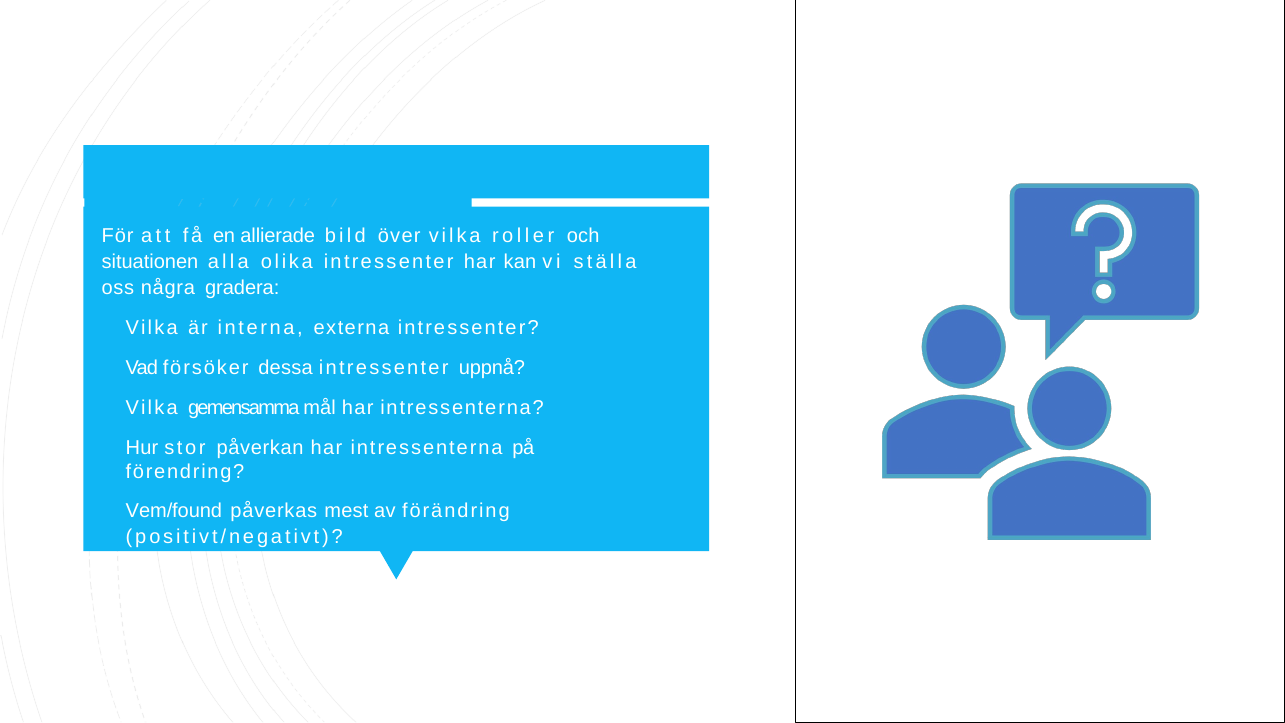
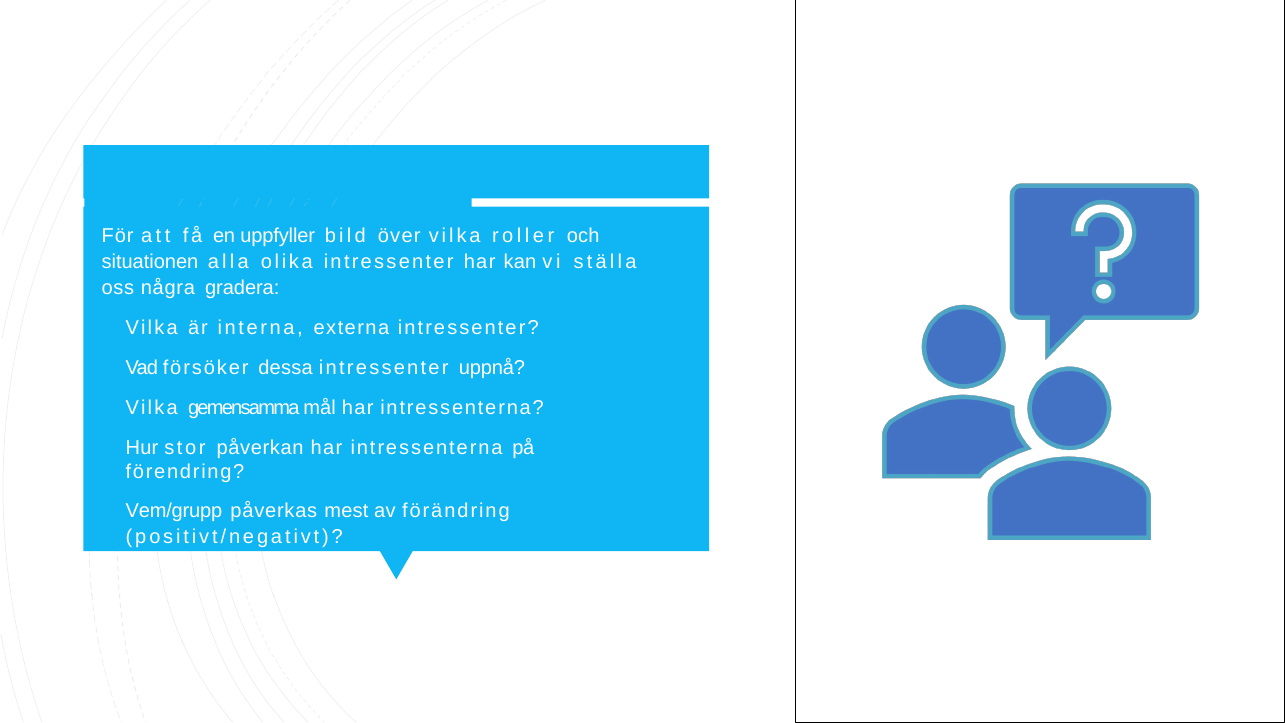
allierade: allierade -> uppfyller
Vem/found: Vem/found -> Vem/grupp
